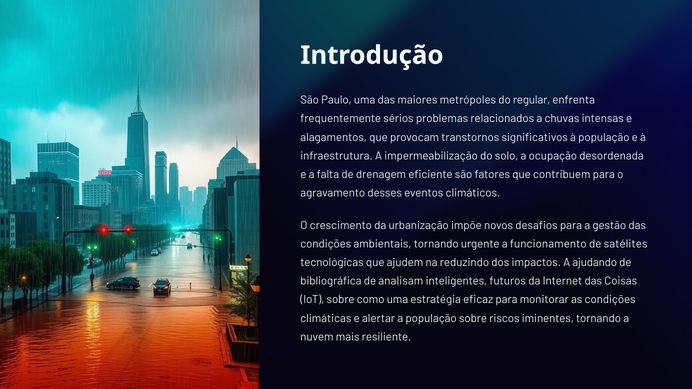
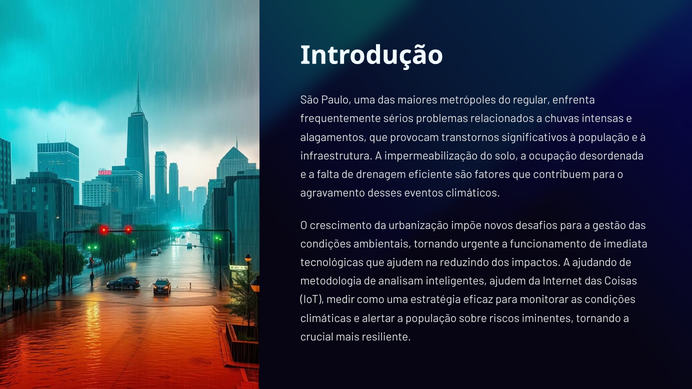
satélites: satélites -> imediata
bibliográfica: bibliográfica -> metodologia
inteligentes futuros: futuros -> ajudem
IoT sobre: sobre -> medir
nuvem: nuvem -> crucial
